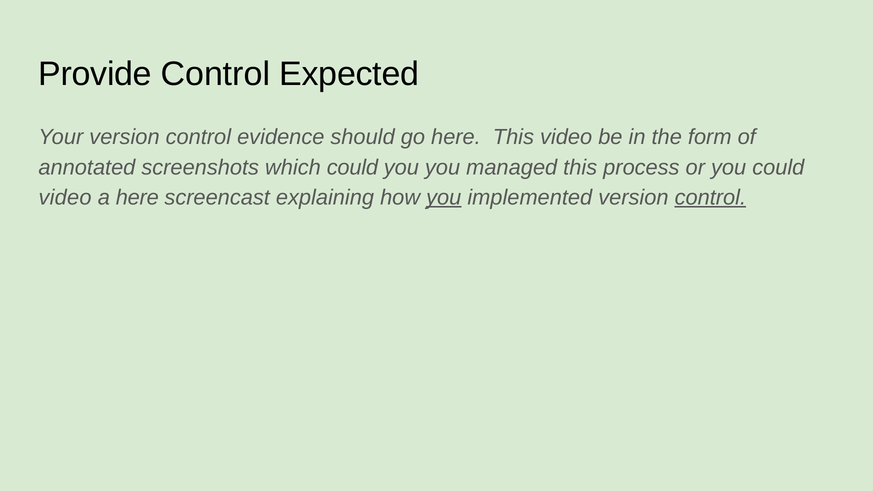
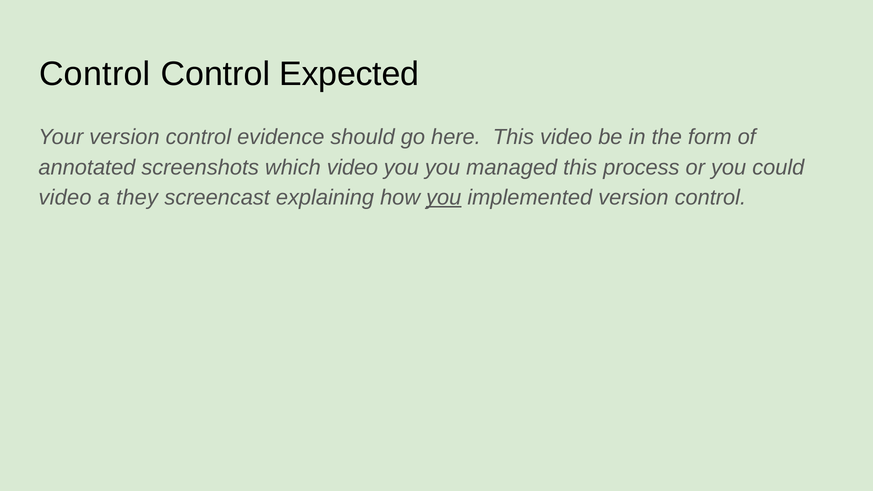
Provide at (95, 74): Provide -> Control
which could: could -> video
a here: here -> they
control at (710, 198) underline: present -> none
